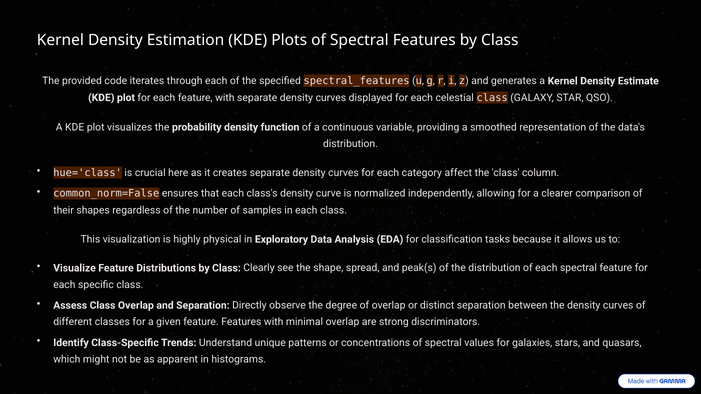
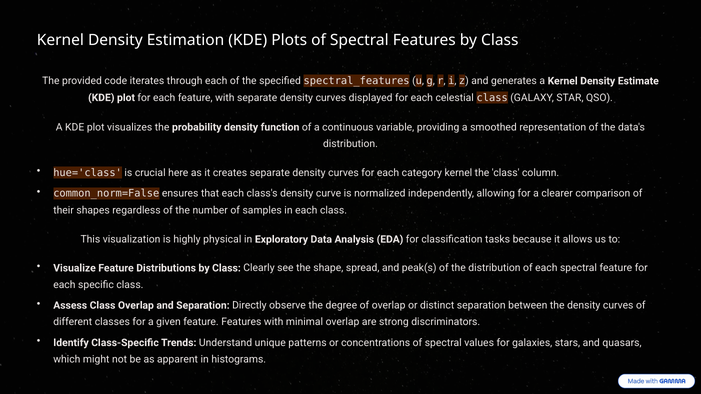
category affect: affect -> kernel
